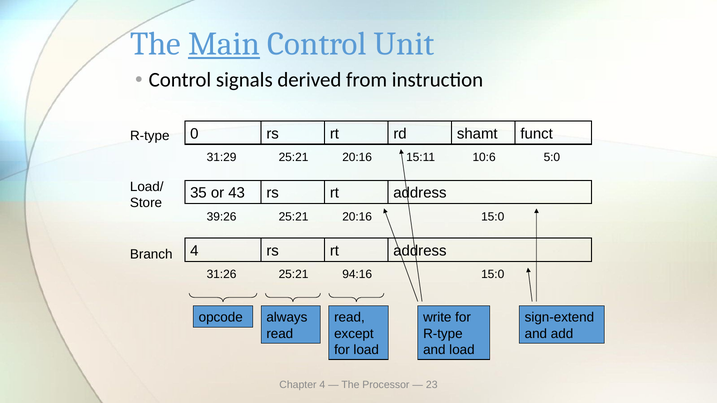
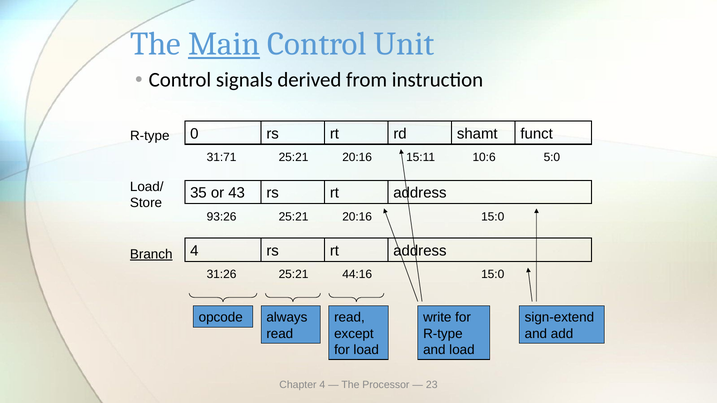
31:29: 31:29 -> 31:71
39:26: 39:26 -> 93:26
Branch underline: none -> present
94:16: 94:16 -> 44:16
